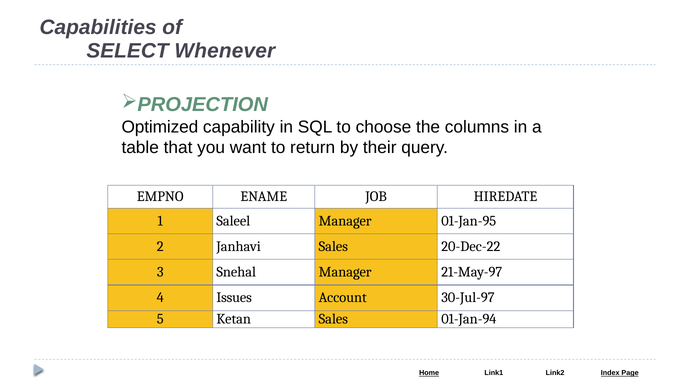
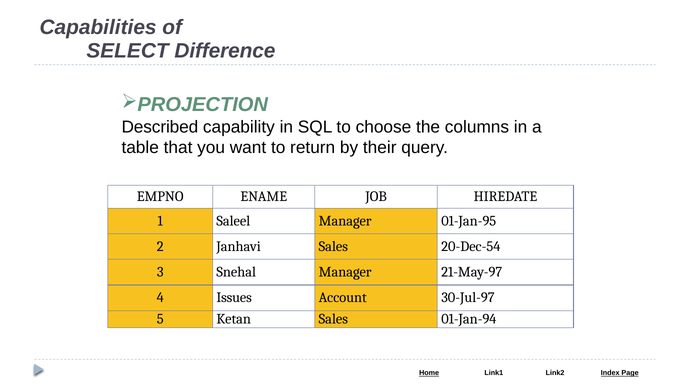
Whenever: Whenever -> Difference
Optimized: Optimized -> Described
20-Dec-22: 20-Dec-22 -> 20-Dec-54
